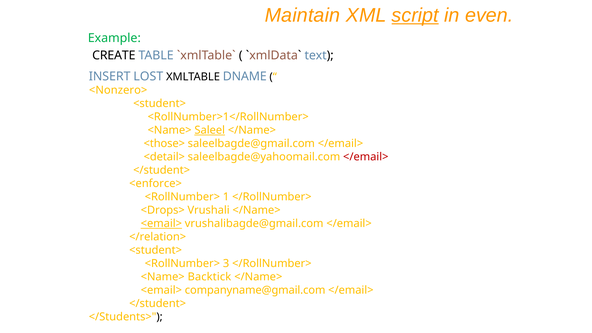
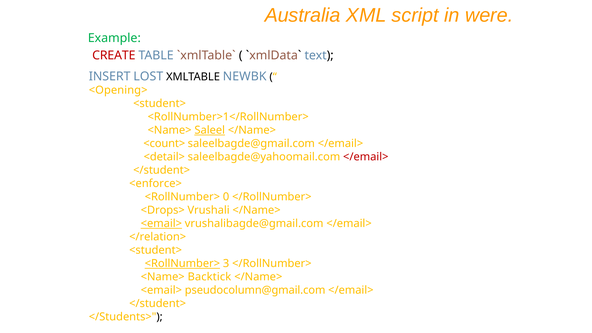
Maintain: Maintain -> Australia
script underline: present -> none
even: even -> were
CREATE colour: black -> red
DNAME: DNAME -> NEWBK
<Nonzero>: <Nonzero> -> <Opening>
<those>: <those> -> <count>
1: 1 -> 0
<RollNumber> at (182, 263) underline: none -> present
companyname@gmail.com: companyname@gmail.com -> pseudocolumn@gmail.com
